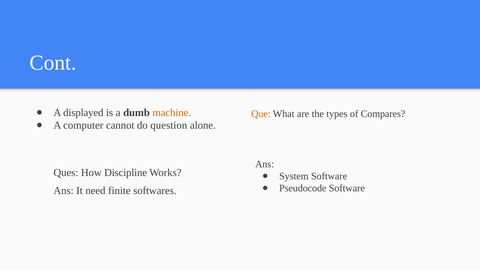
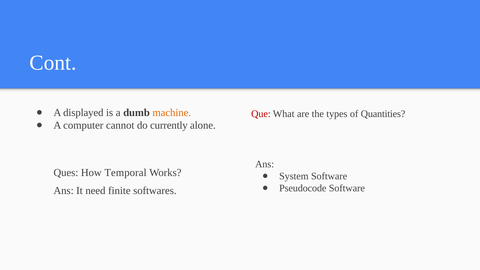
Que colour: orange -> red
Compares: Compares -> Quantities
question: question -> currently
Discipline: Discipline -> Temporal
